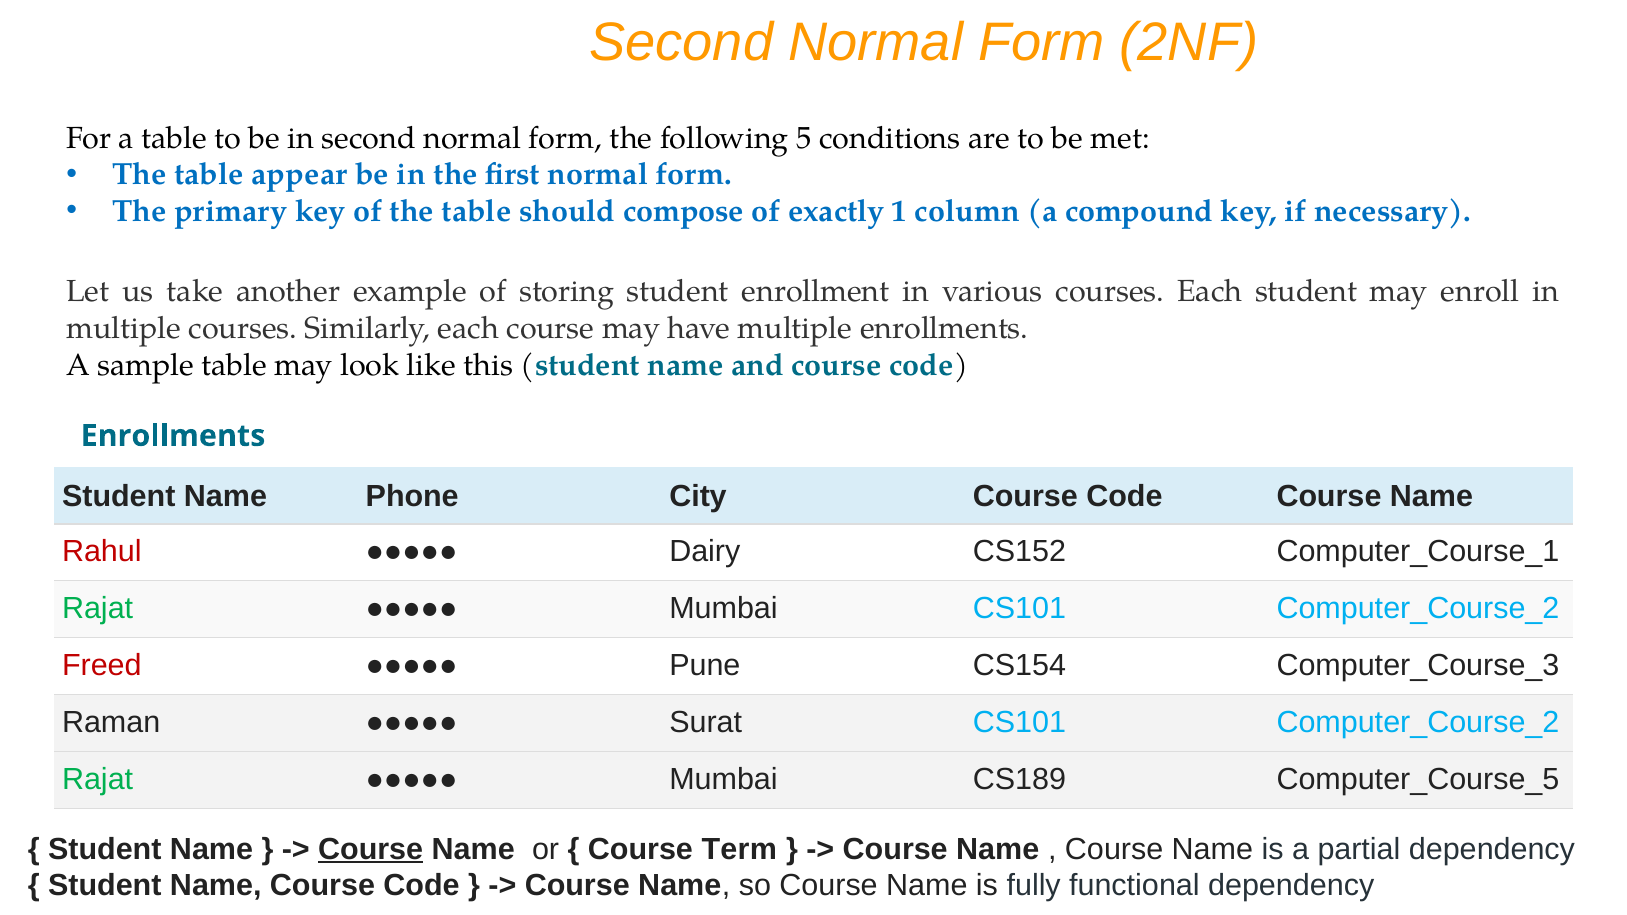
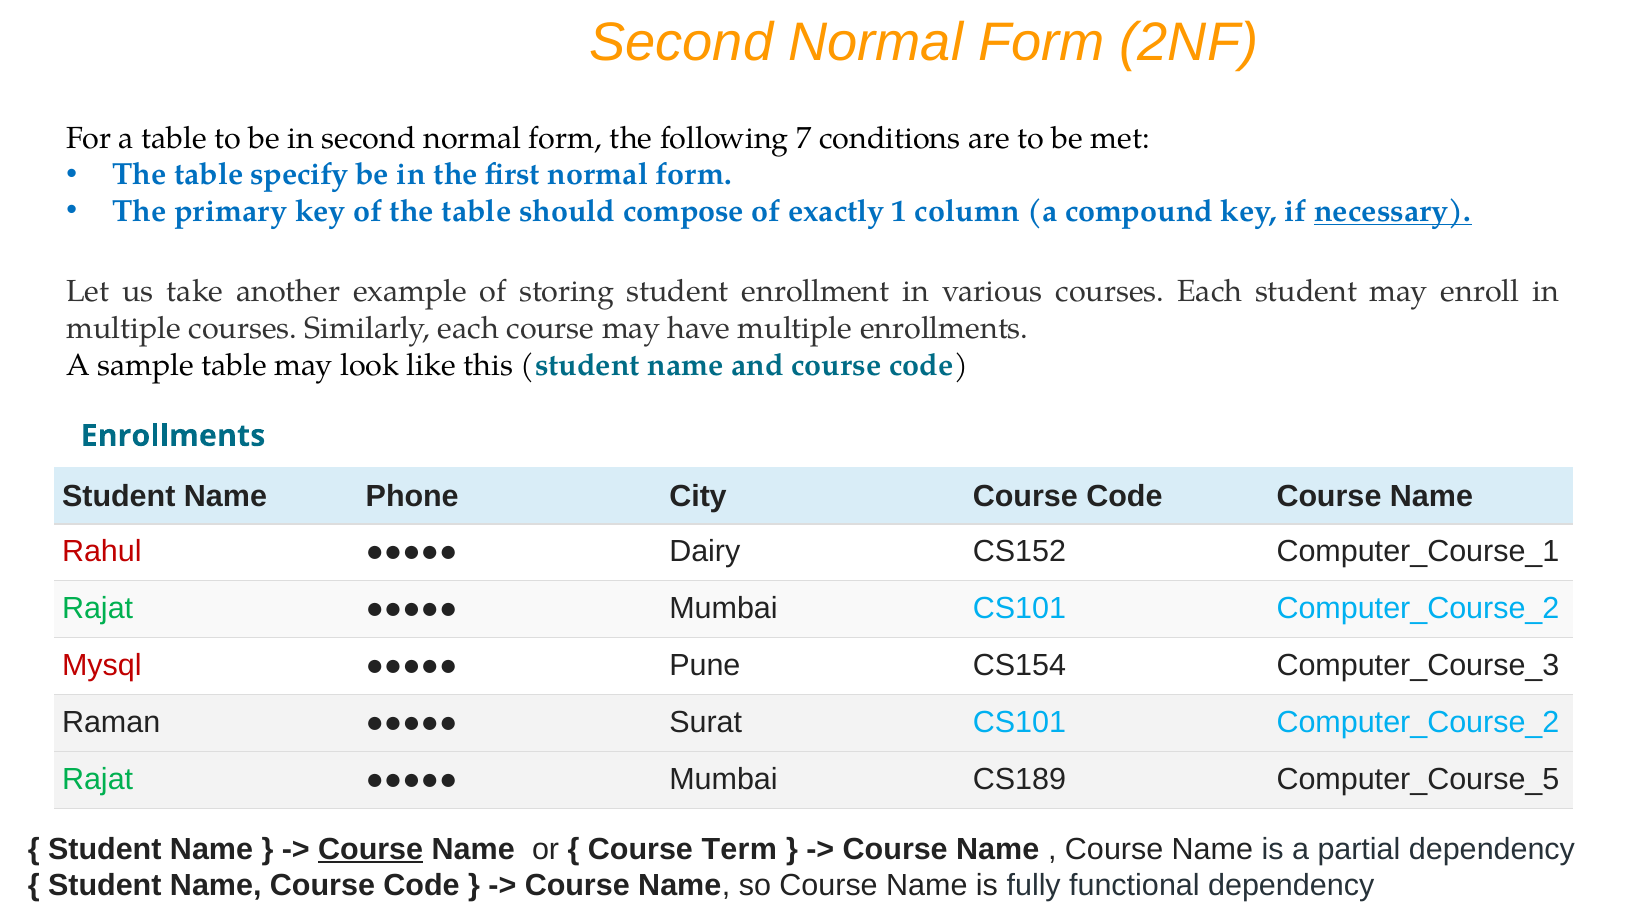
5: 5 -> 7
appear: appear -> specify
necessary underline: none -> present
Freed: Freed -> Mysql
